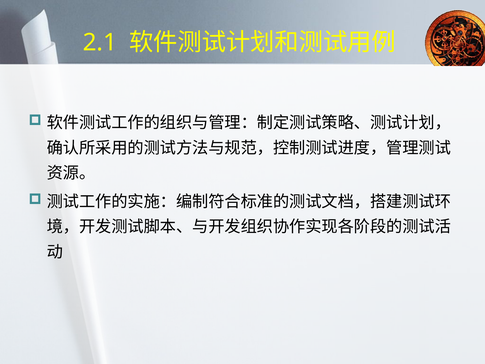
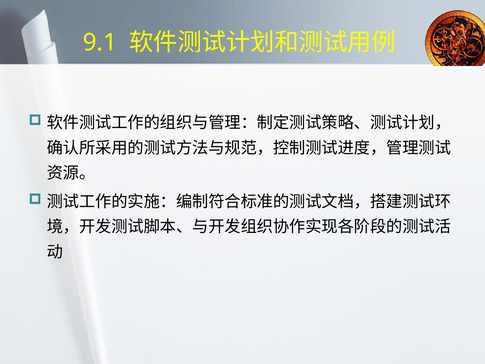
2.1: 2.1 -> 9.1
